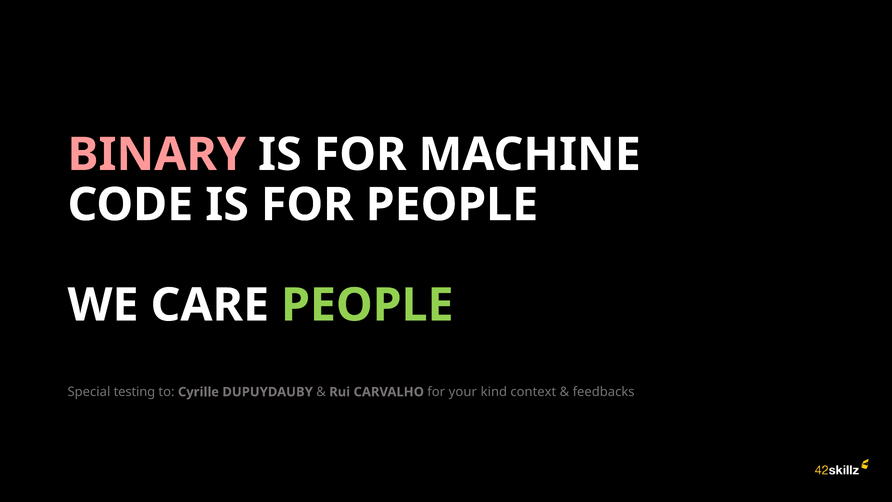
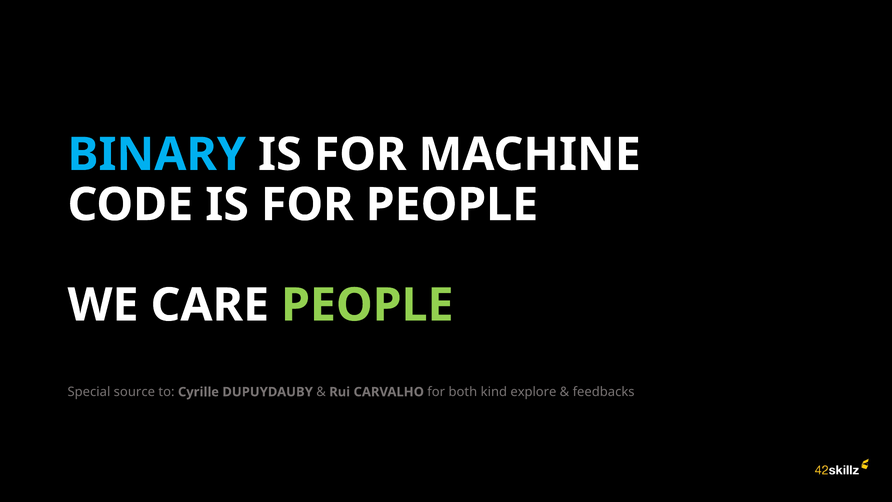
BINARY colour: pink -> light blue
testing: testing -> source
your: your -> both
context: context -> explore
